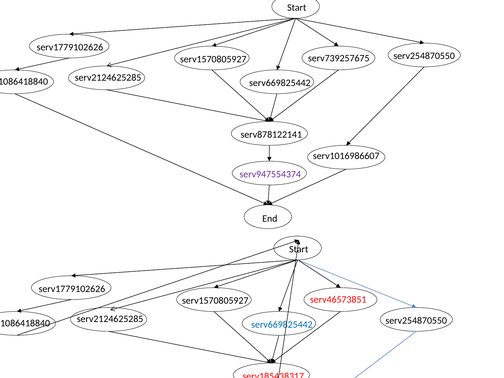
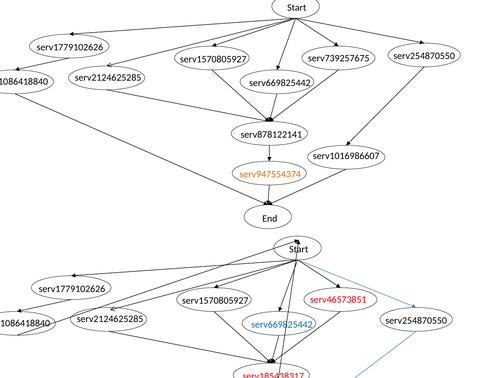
serv947554374 colour: purple -> orange
